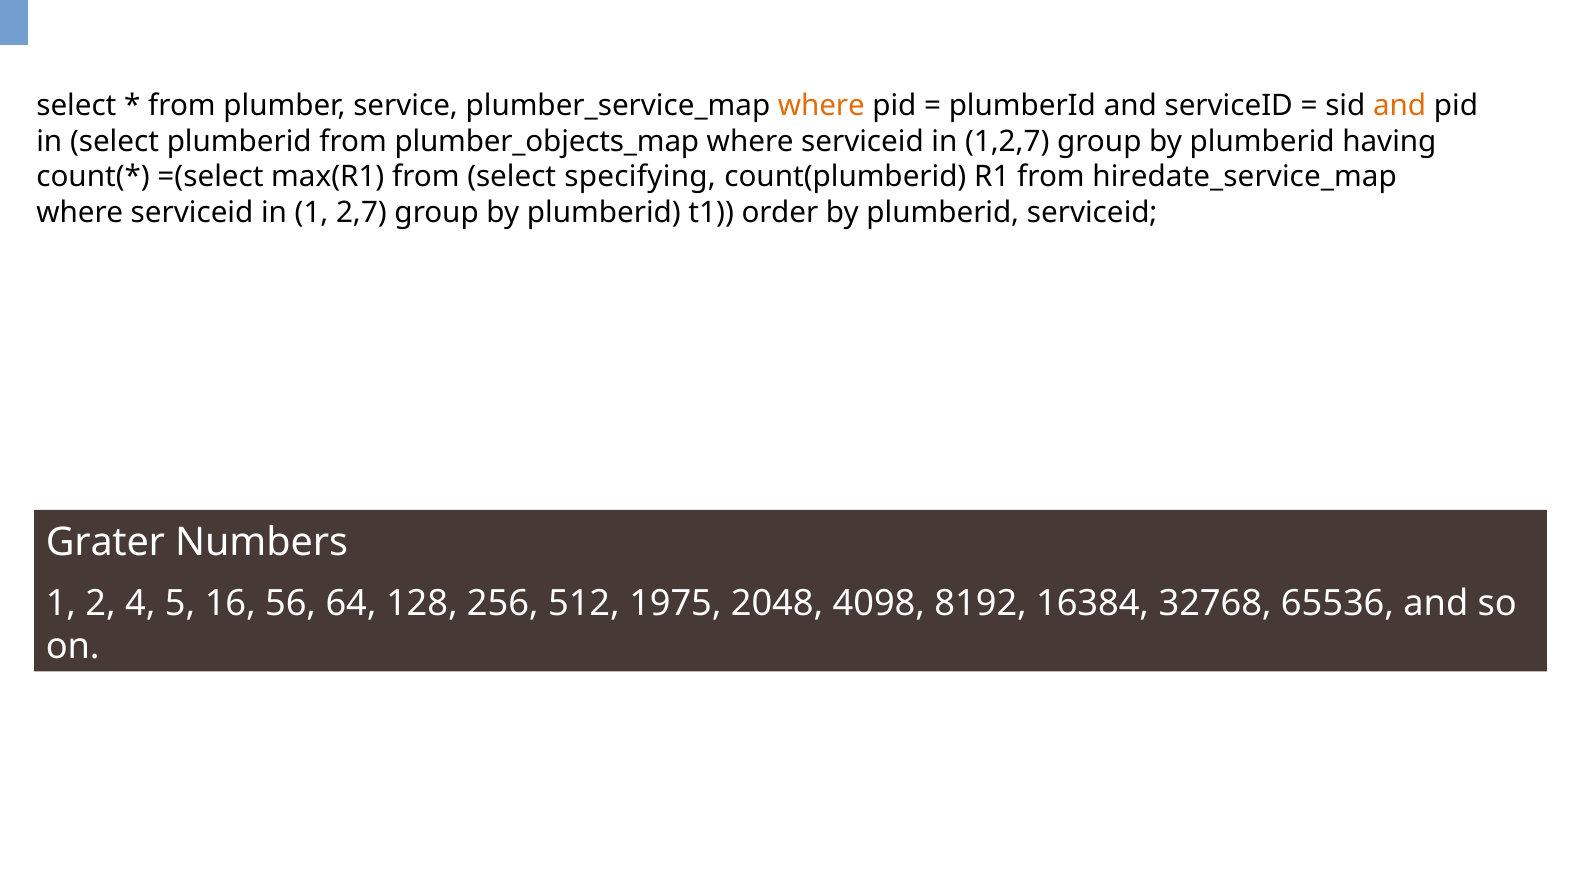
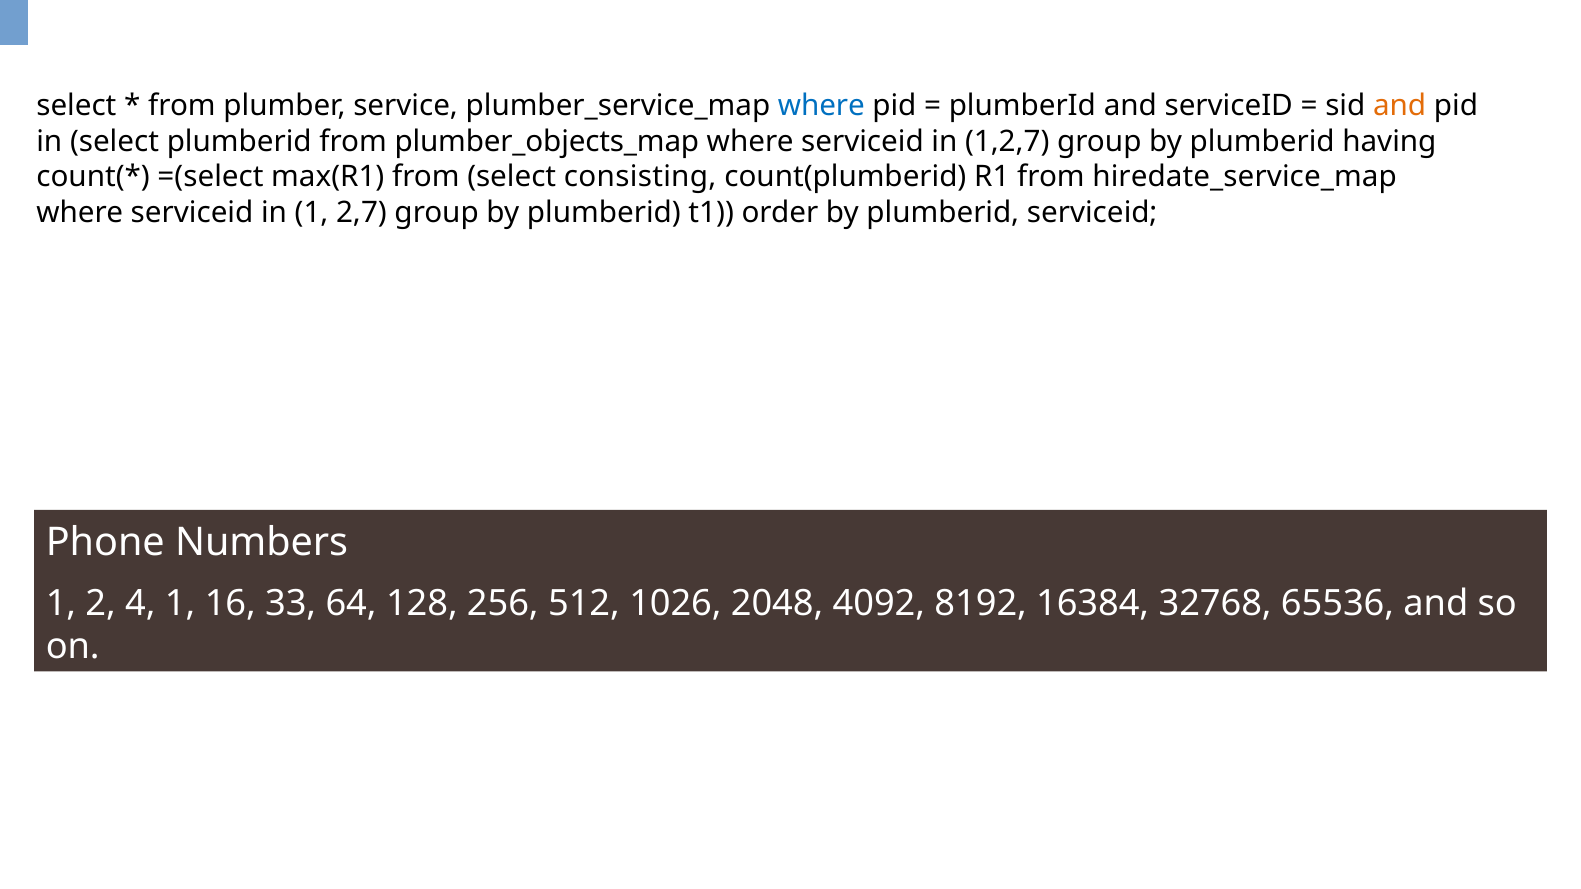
where at (821, 106) colour: orange -> blue
specifying: specifying -> consisting
Grater: Grater -> Phone
4 5: 5 -> 1
56: 56 -> 33
1975: 1975 -> 1026
4098: 4098 -> 4092
